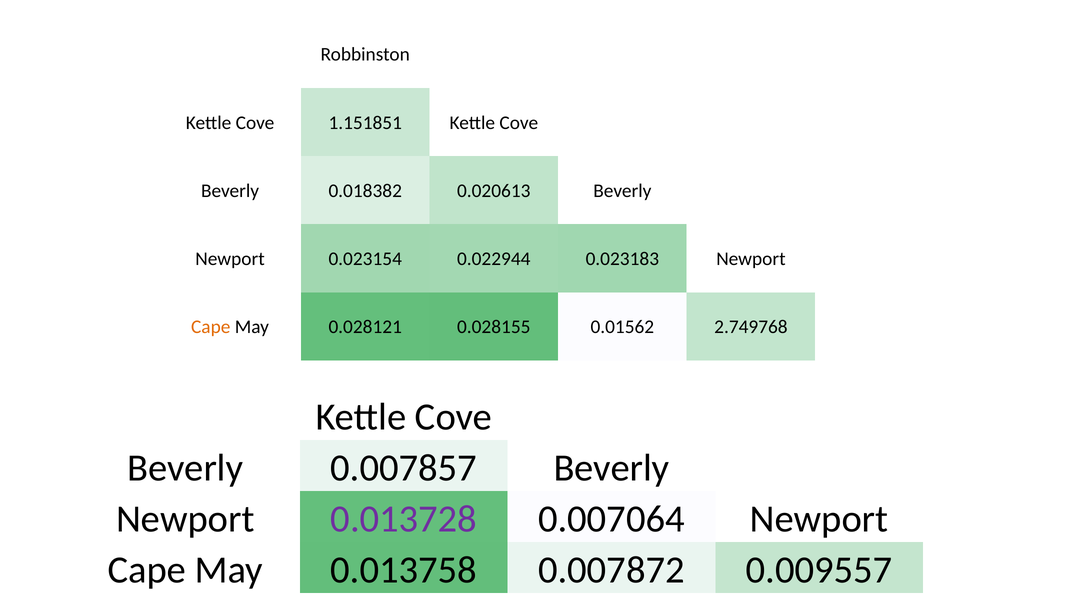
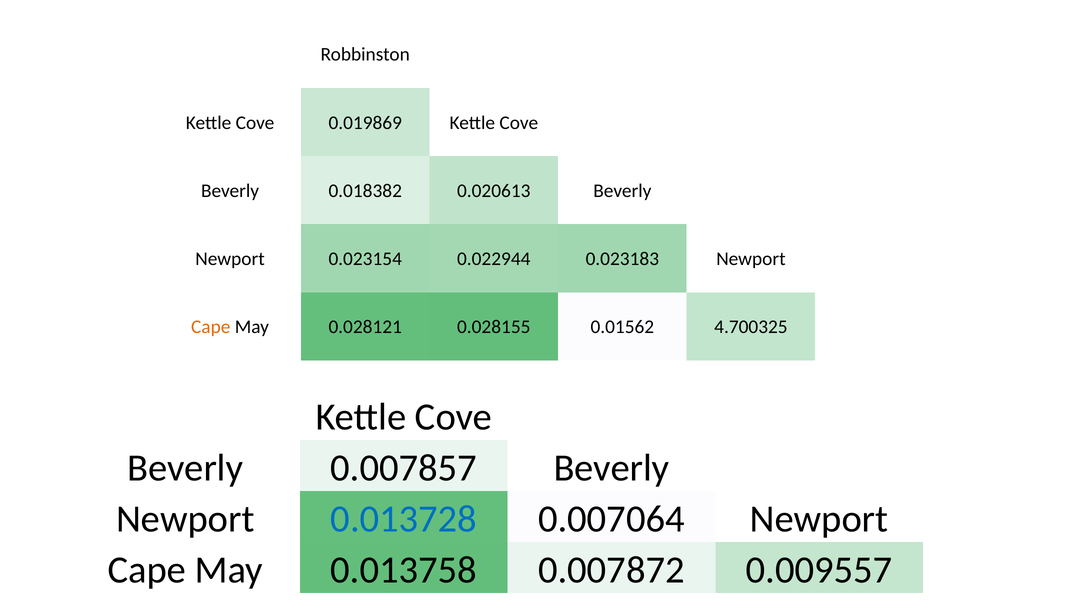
1.151851: 1.151851 -> 0.019869
2.749768: 2.749768 -> 4.700325
0.013728 colour: purple -> blue
